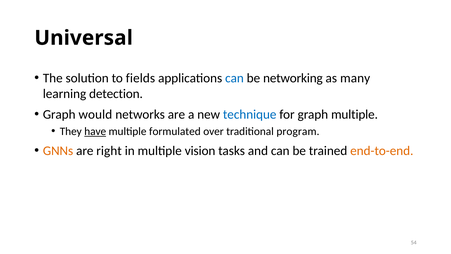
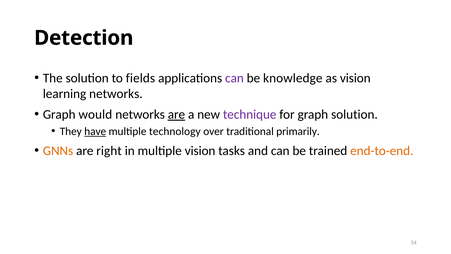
Universal: Universal -> Detection
can at (234, 78) colour: blue -> purple
networking: networking -> knowledge
as many: many -> vision
learning detection: detection -> networks
are at (176, 114) underline: none -> present
technique colour: blue -> purple
graph multiple: multiple -> solution
formulated: formulated -> technology
program: program -> primarily
